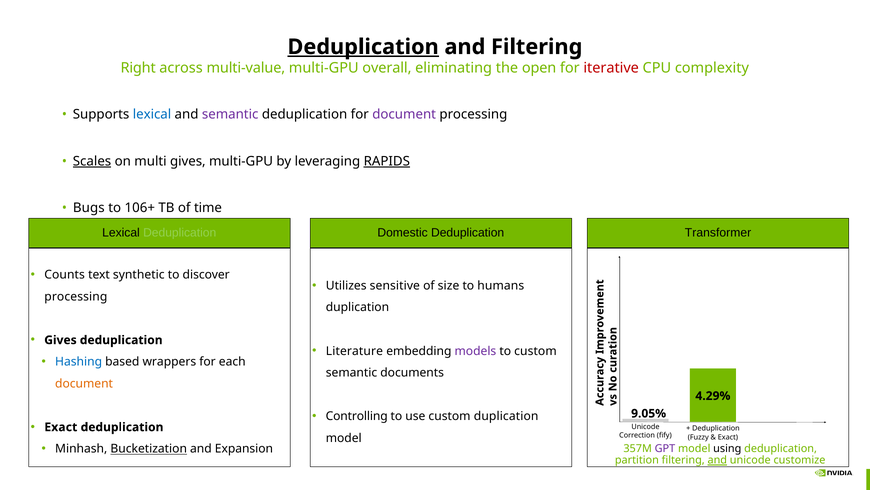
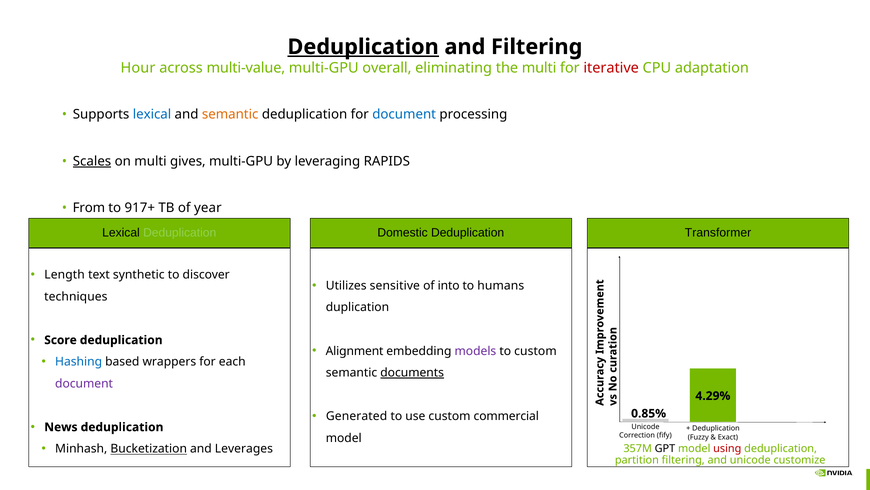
Right: Right -> Hour
the open: open -> multi
complexity: complexity -> adaptation
semantic at (230, 114) colour: purple -> orange
document at (404, 114) colour: purple -> blue
RAPIDS underline: present -> none
Bugs: Bugs -> From
106+: 106+ -> 917+
time: time -> year
Counts: Counts -> Length
size: size -> into
processing at (76, 296): processing -> techniques
Gives at (60, 340): Gives -> Score
Literature: Literature -> Alignment
documents underline: none -> present
document at (84, 383) colour: orange -> purple
Controlling: Controlling -> Generated
custom duplication: duplication -> commercial
9.05%: 9.05% -> 0.85%
Exact at (61, 427): Exact -> News
Expansion: Expansion -> Leverages
GPT colour: purple -> black
using colour: black -> red
and at (717, 460) underline: present -> none
